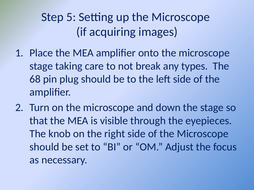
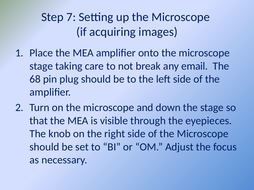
5: 5 -> 7
types: types -> email
